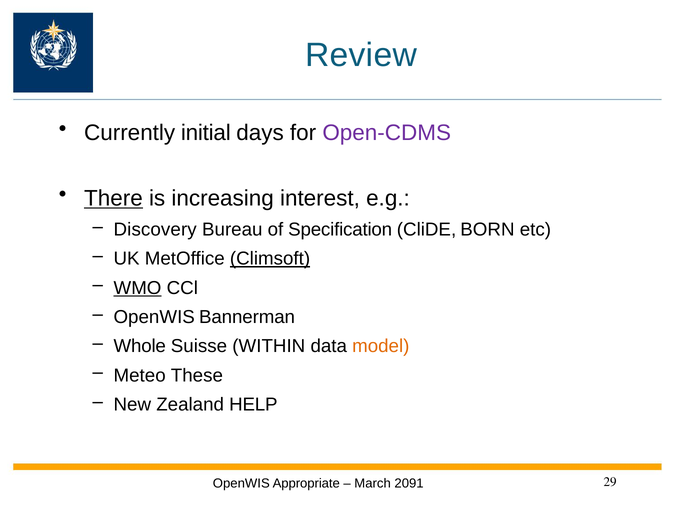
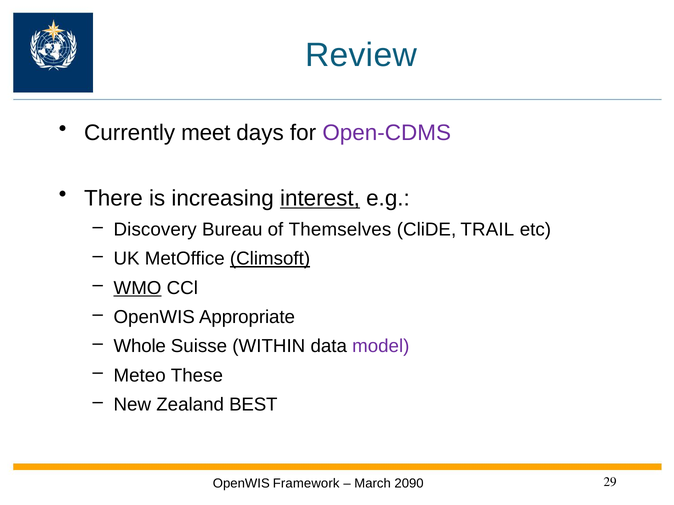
initial: initial -> meet
There underline: present -> none
interest underline: none -> present
Specification: Specification -> Themselves
BORN: BORN -> TRAIL
Bannerman: Bannerman -> Appropriate
model colour: orange -> purple
HELP: HELP -> BEST
Appropriate: Appropriate -> Framework
2091: 2091 -> 2090
